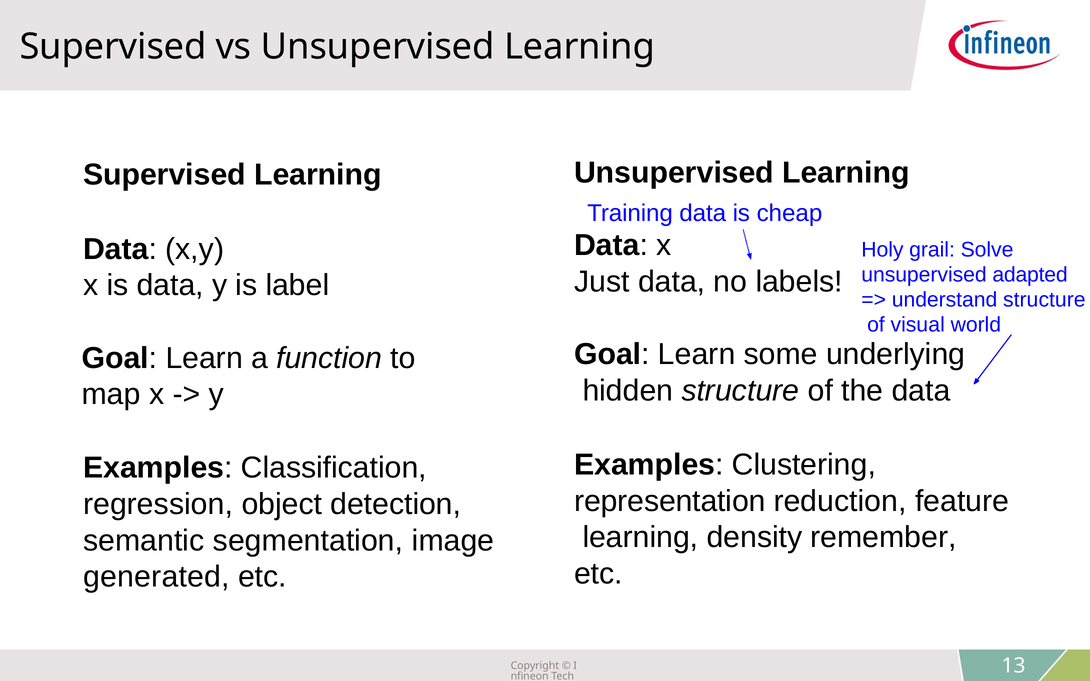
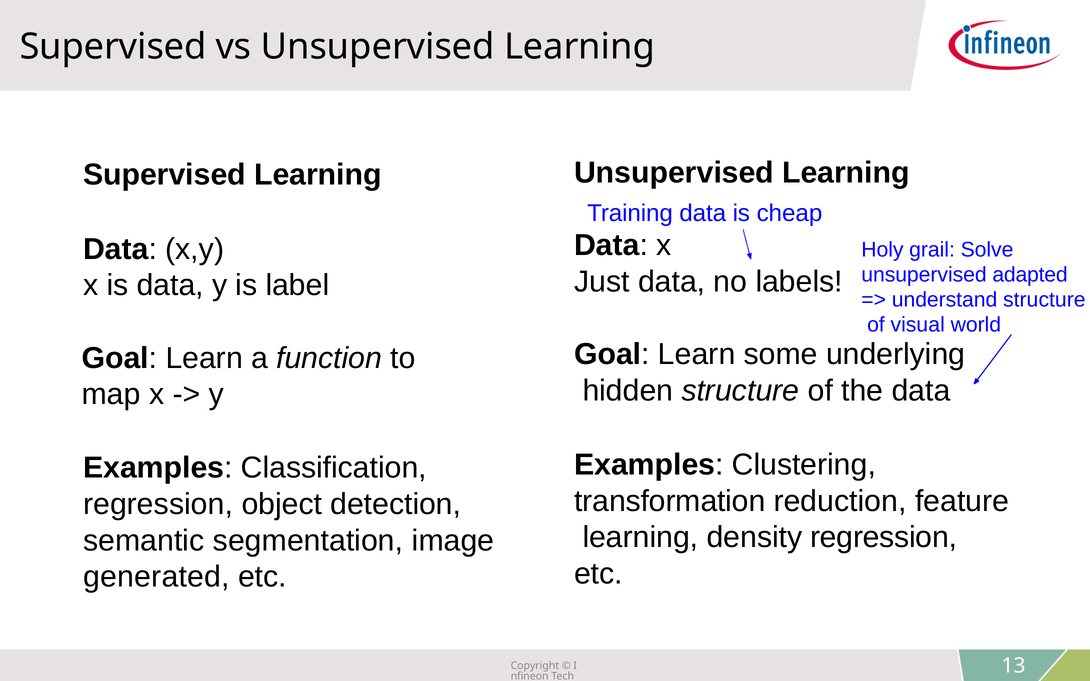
representation: representation -> transformation
density remember: remember -> regression
